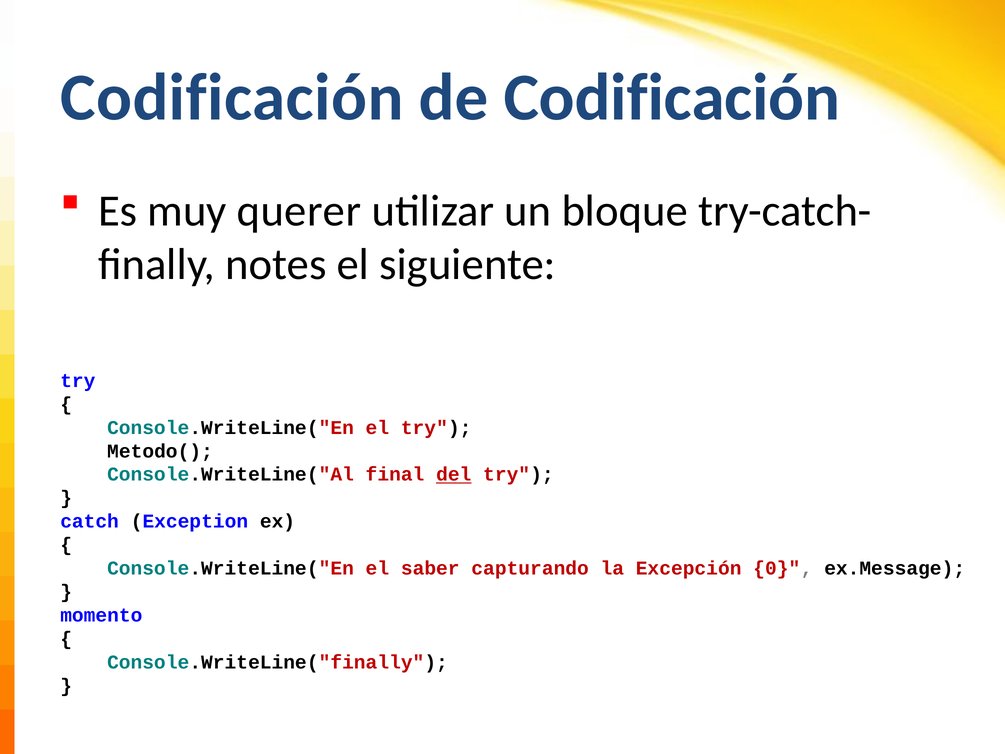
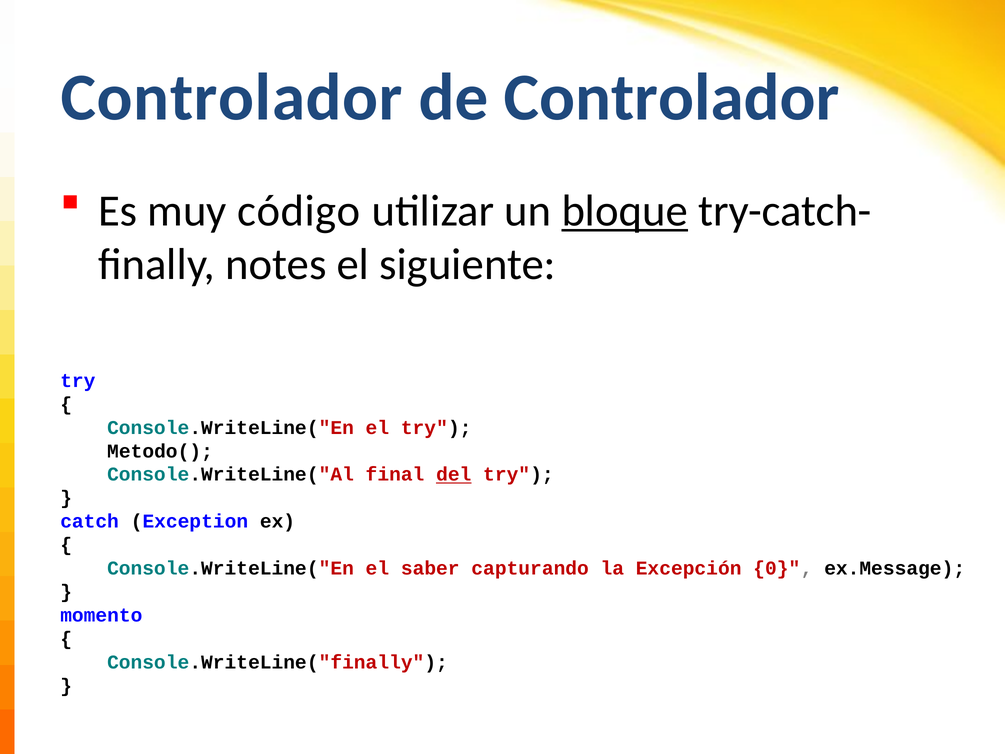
Codificación at (232, 98): Codificación -> Controlador
de Codificación: Codificación -> Controlador
querer: querer -> código
bloque underline: none -> present
